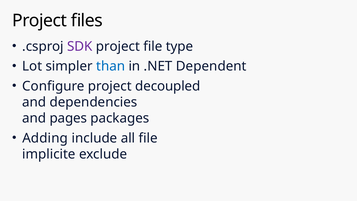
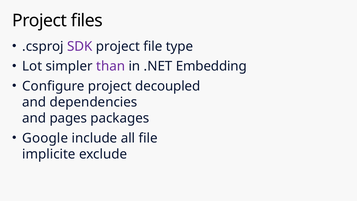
than colour: blue -> purple
Dependent: Dependent -> Embedding
Adding: Adding -> Google
